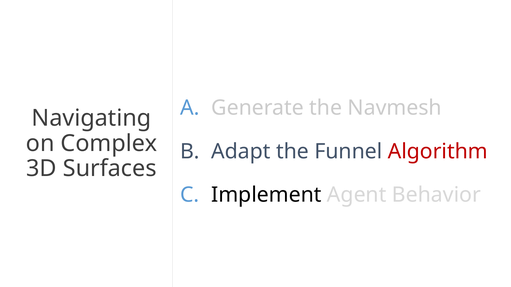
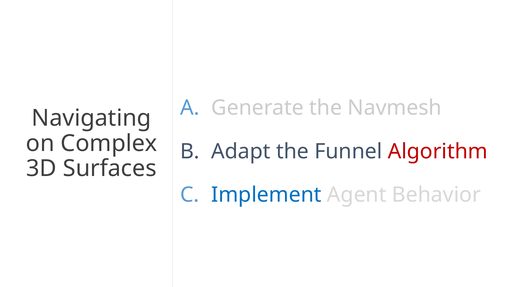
Implement colour: black -> blue
